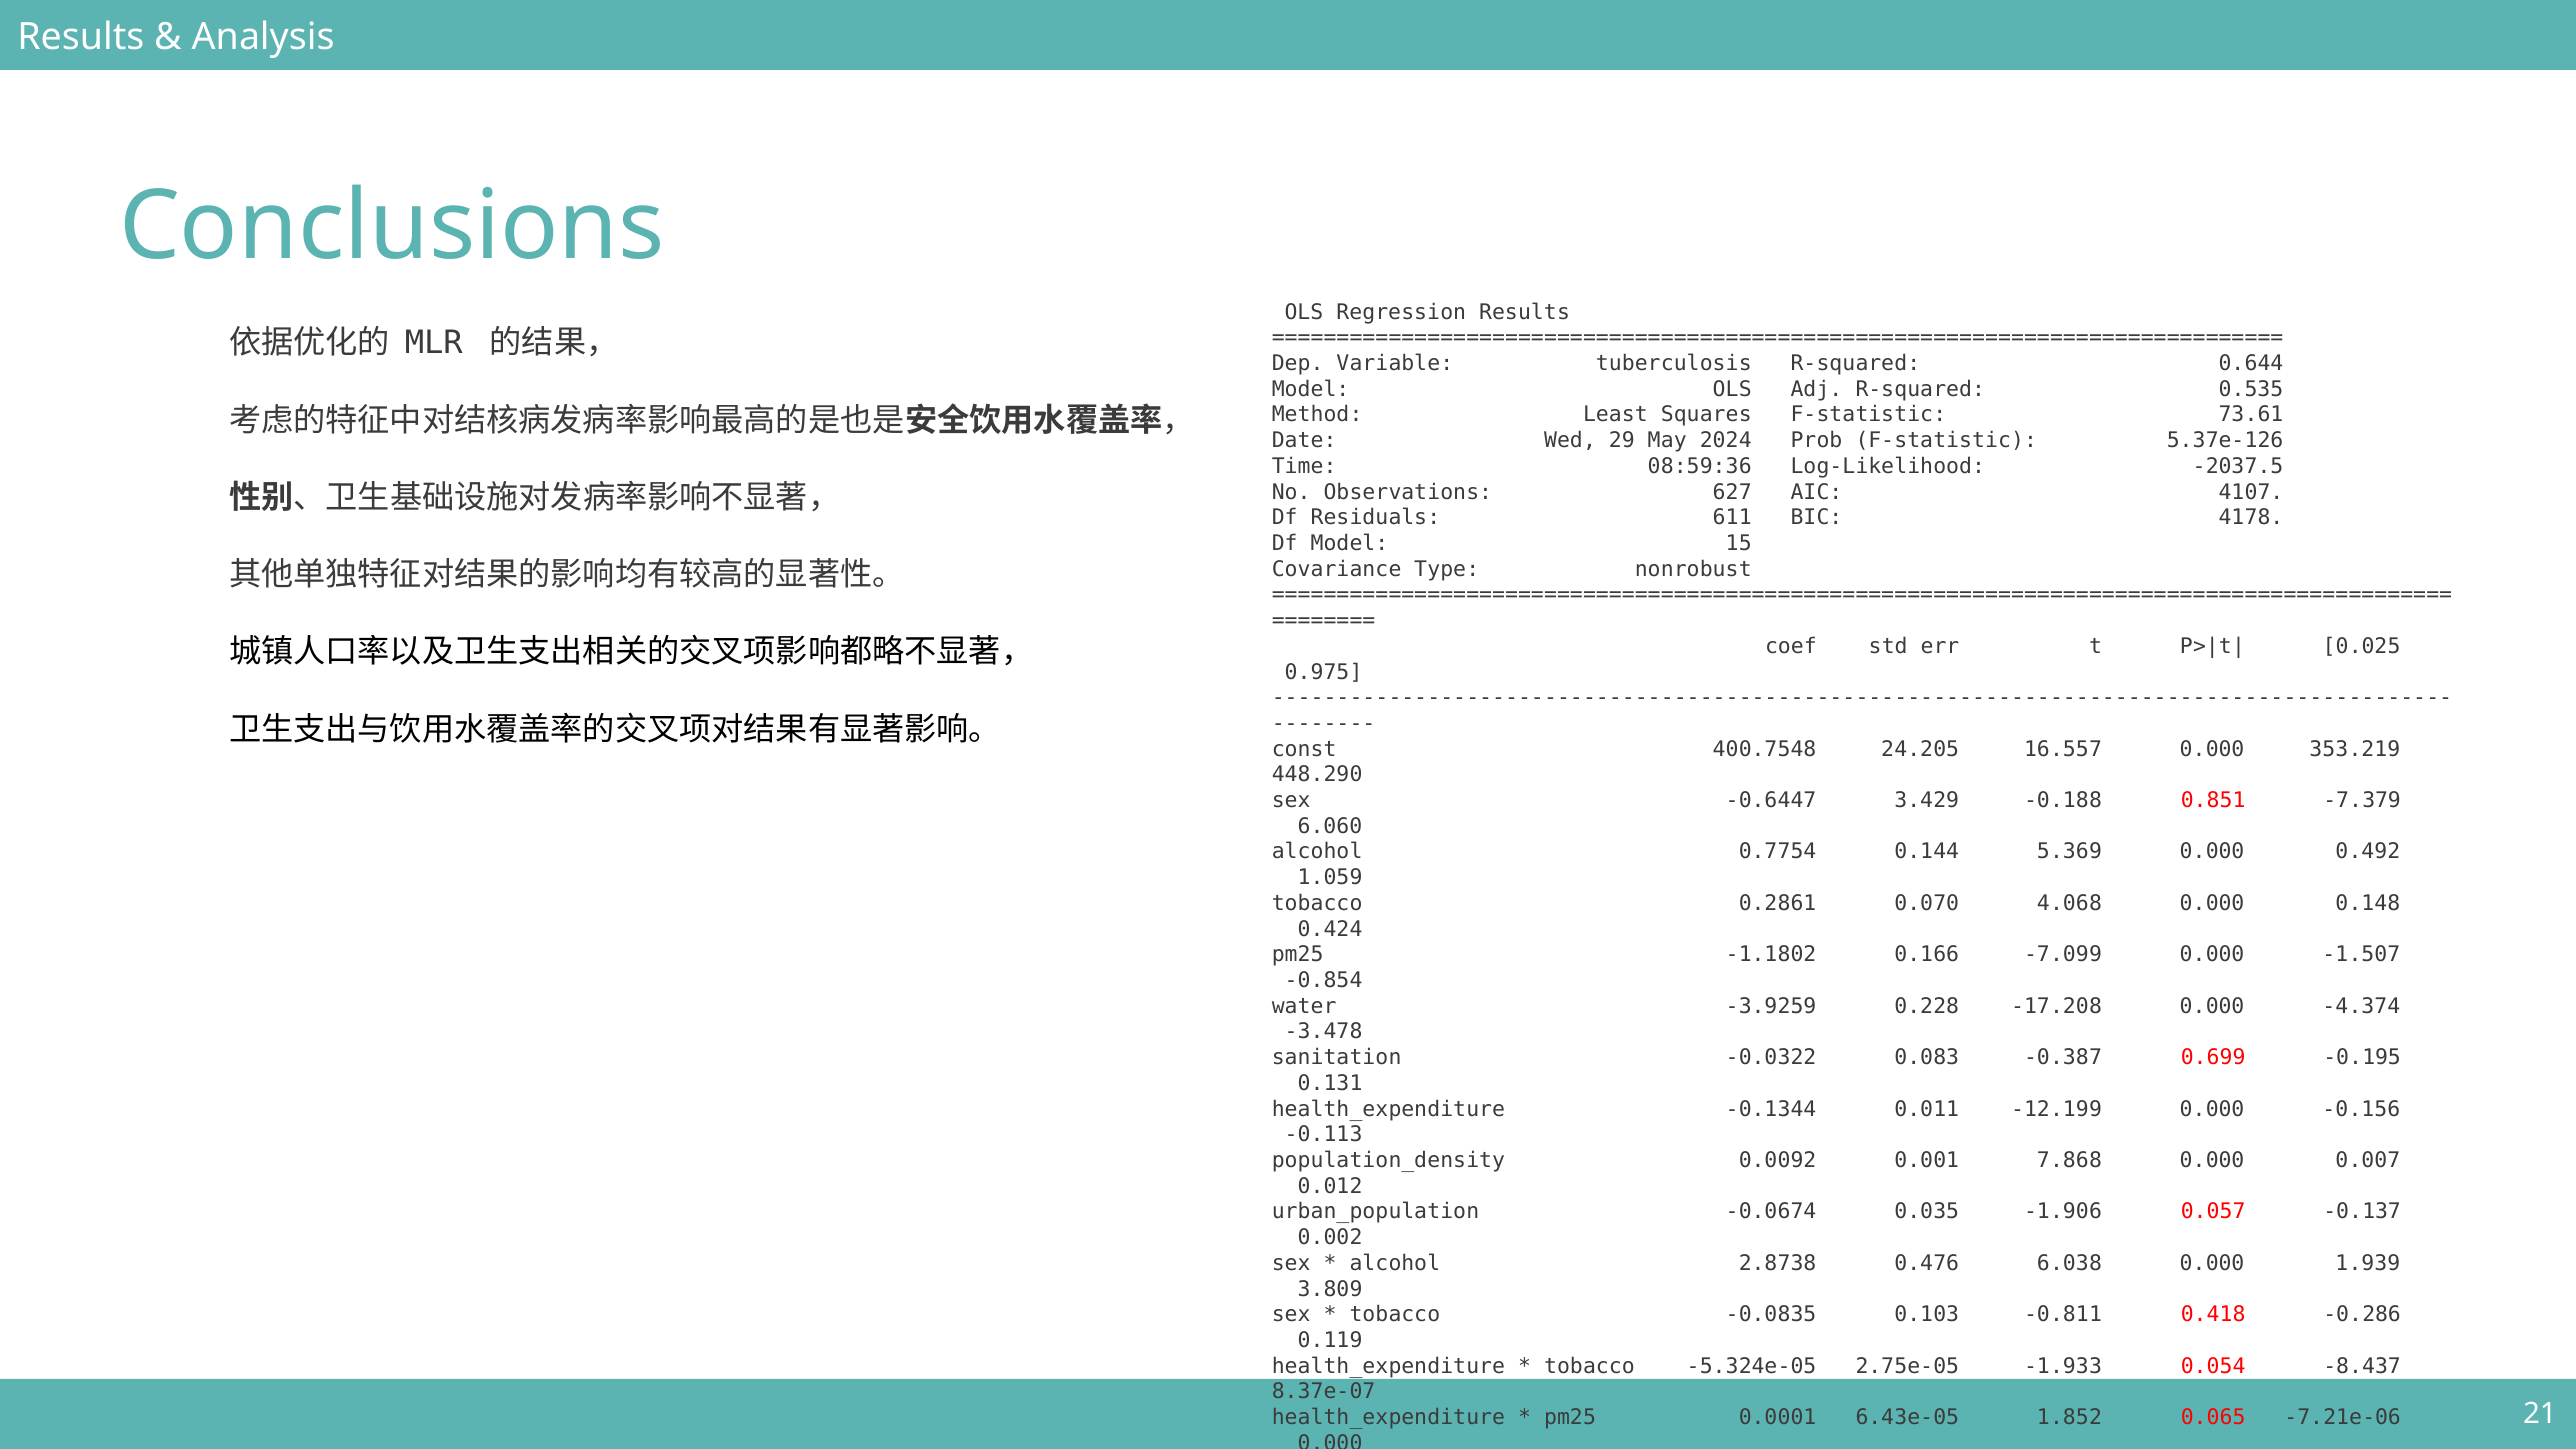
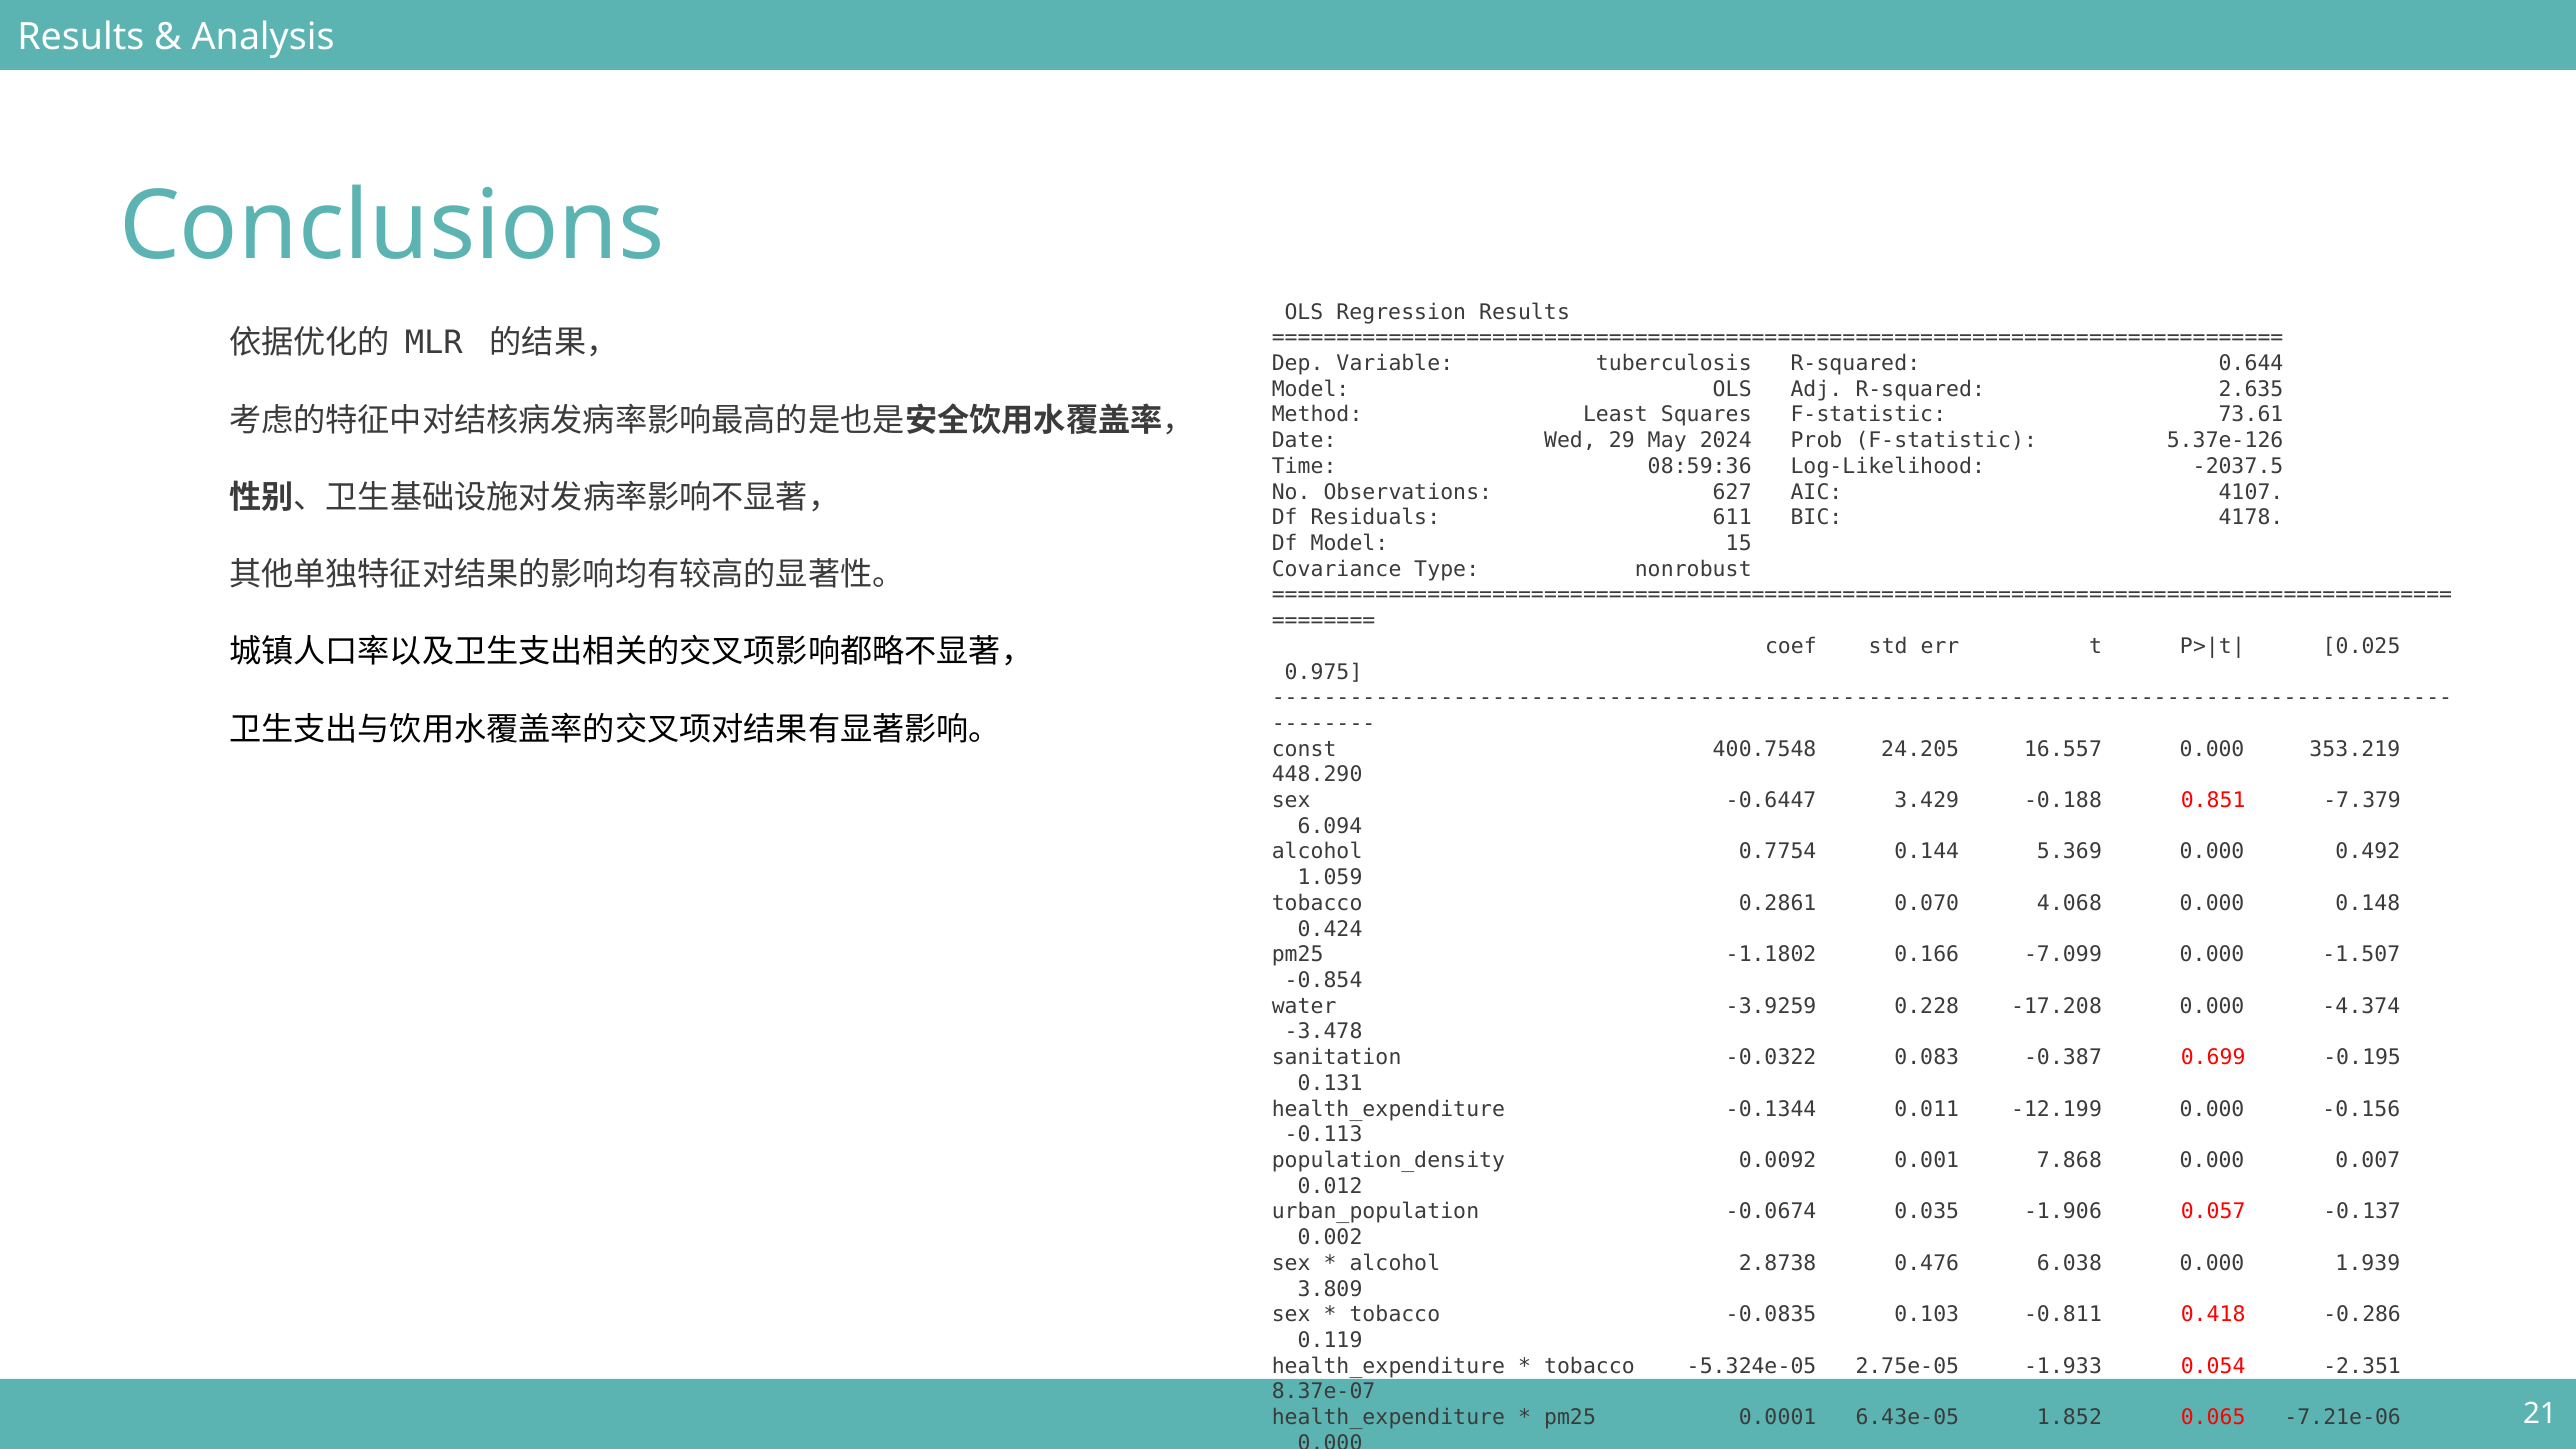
0.535: 0.535 -> 2.635
6.060: 6.060 -> 6.094
-8.437: -8.437 -> -2.351
